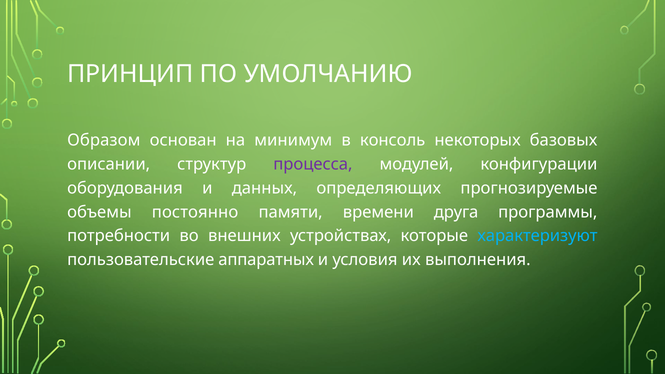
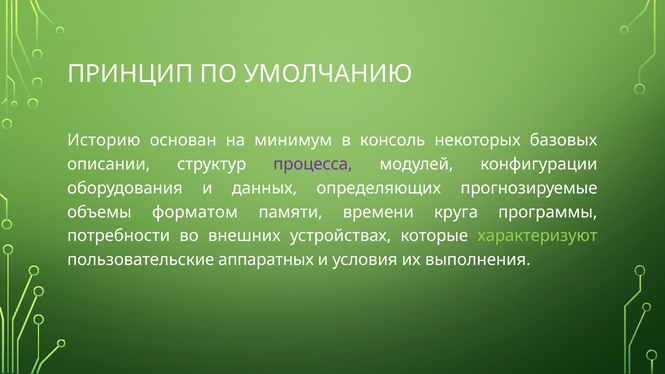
Образом: Образом -> Историю
постоянно: постоянно -> форматом
друга: друга -> круга
характеризуют colour: light blue -> light green
